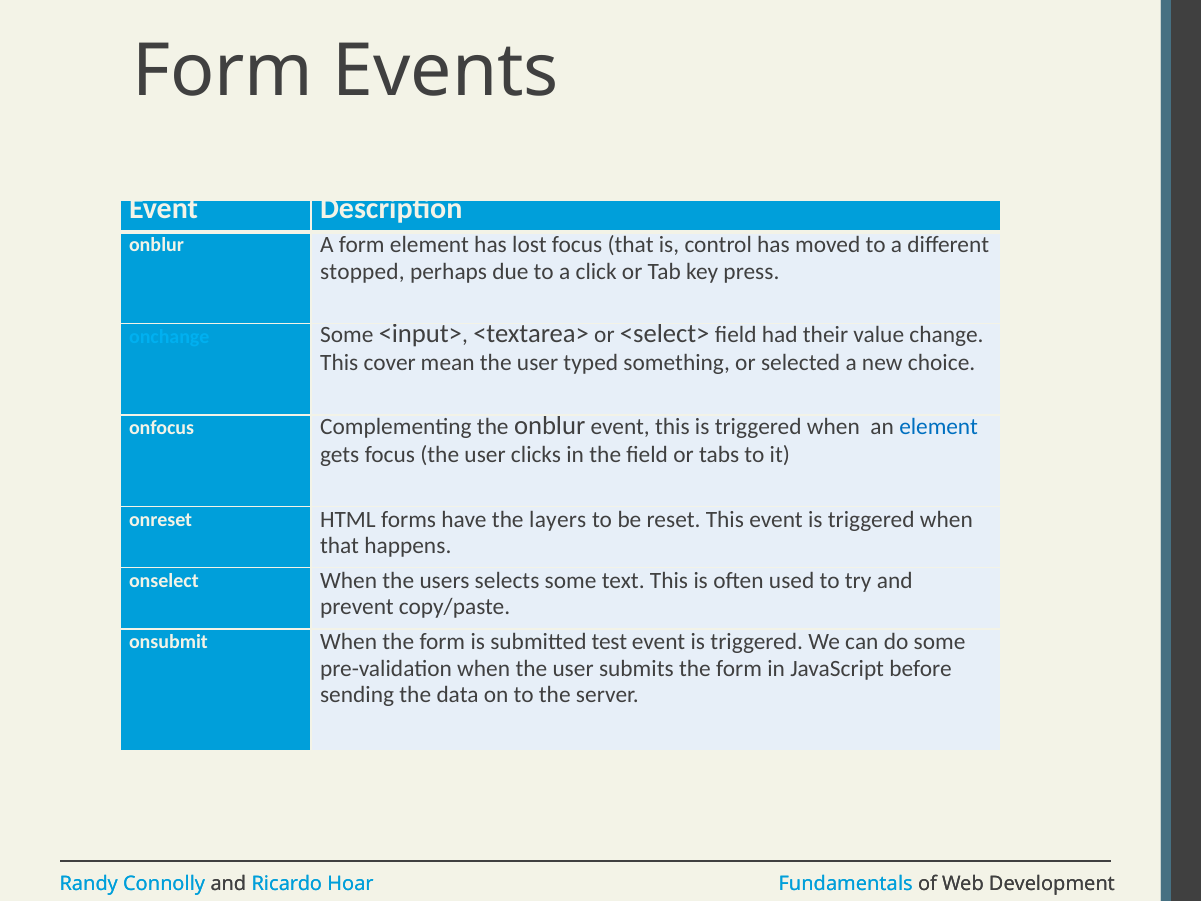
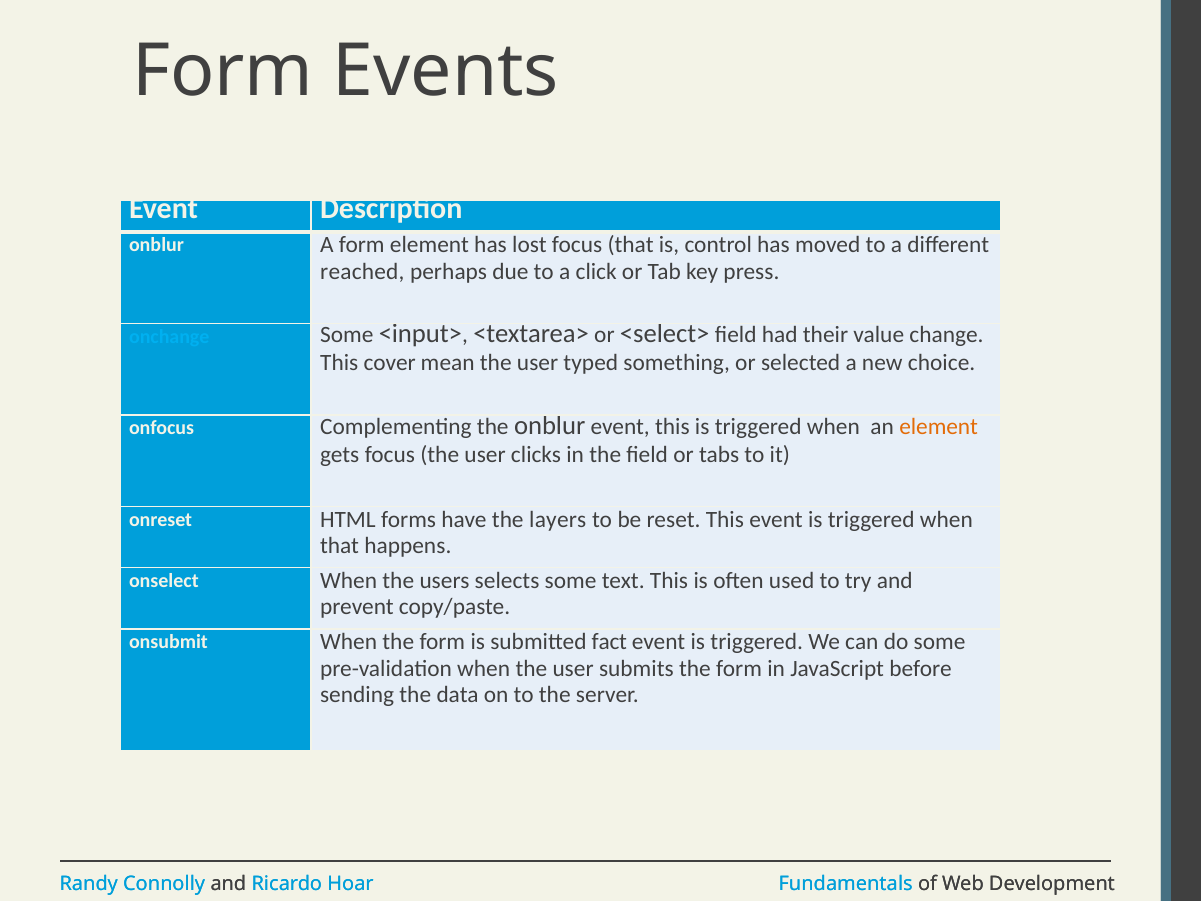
stopped: stopped -> reached
element at (939, 427) colour: blue -> orange
test: test -> fact
